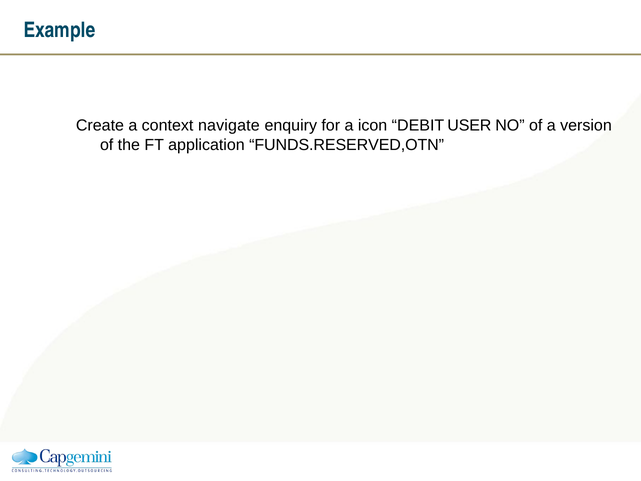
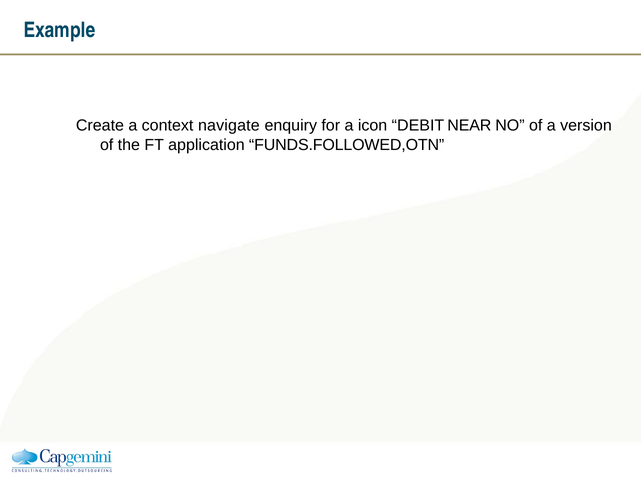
USER: USER -> NEAR
FUNDS.RESERVED,OTN: FUNDS.RESERVED,OTN -> FUNDS.FOLLOWED,OTN
